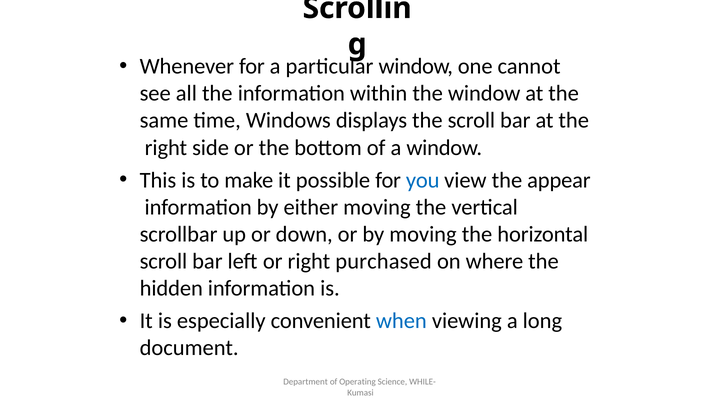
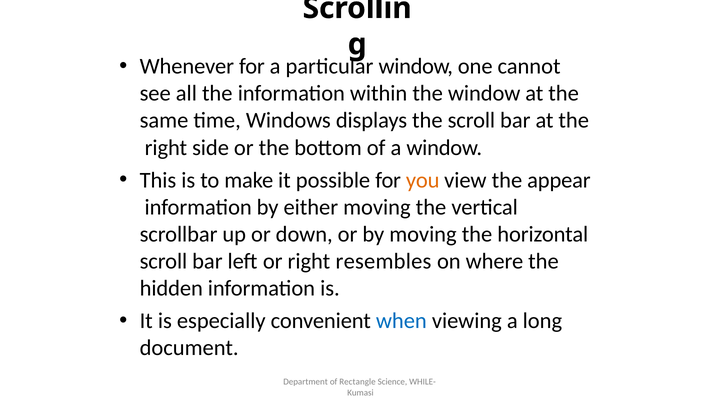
you colour: blue -> orange
purchased: purchased -> resembles
Operating: Operating -> Rectangle
